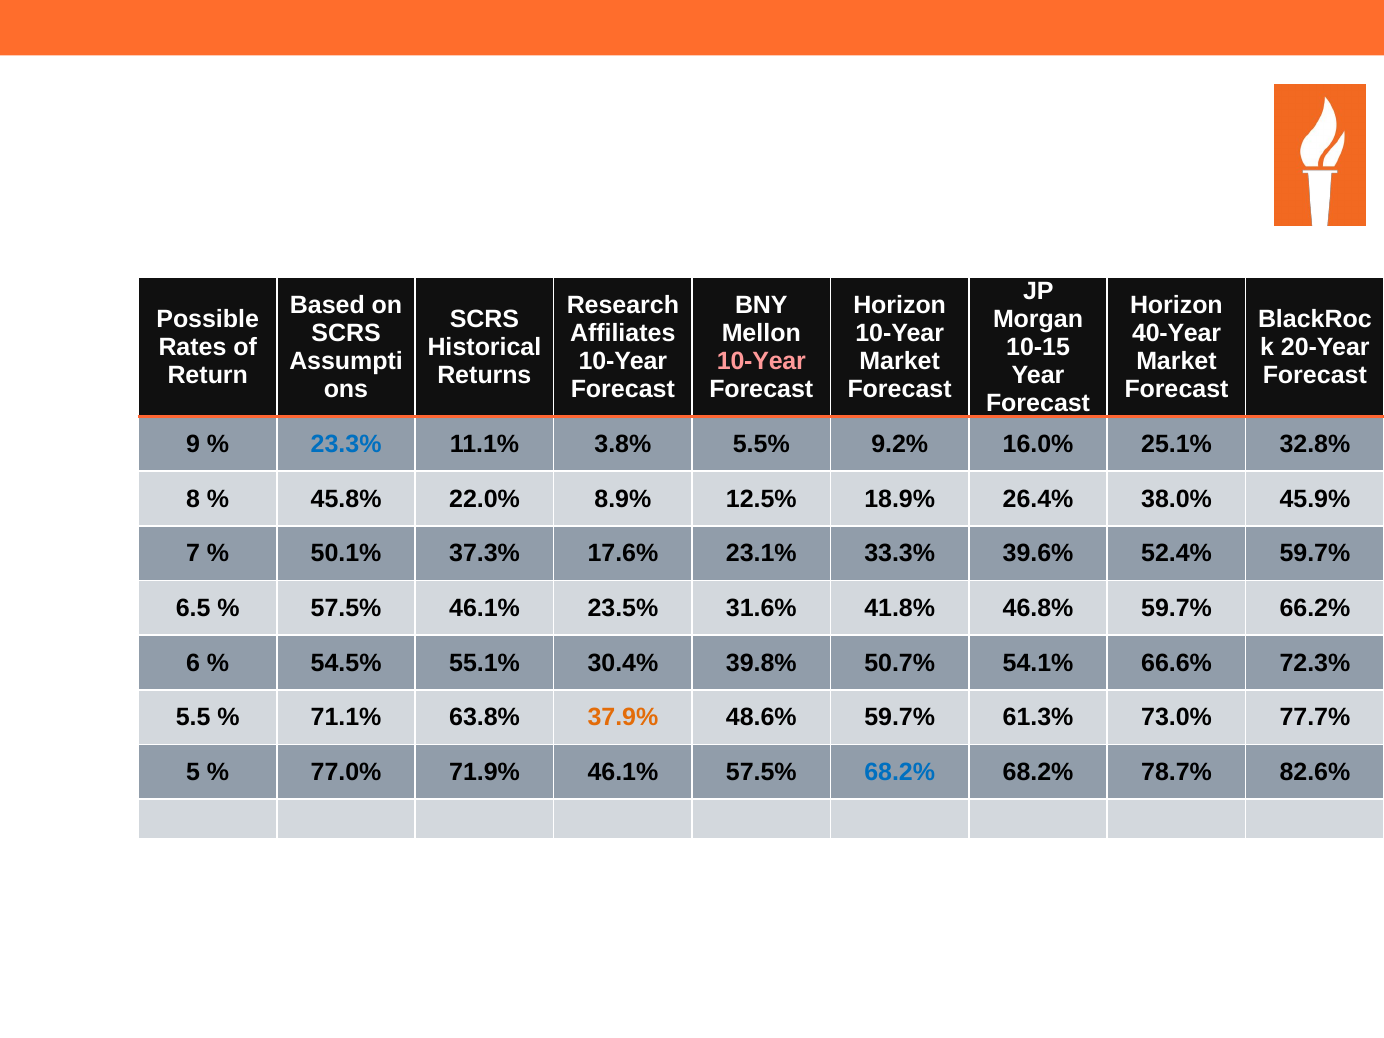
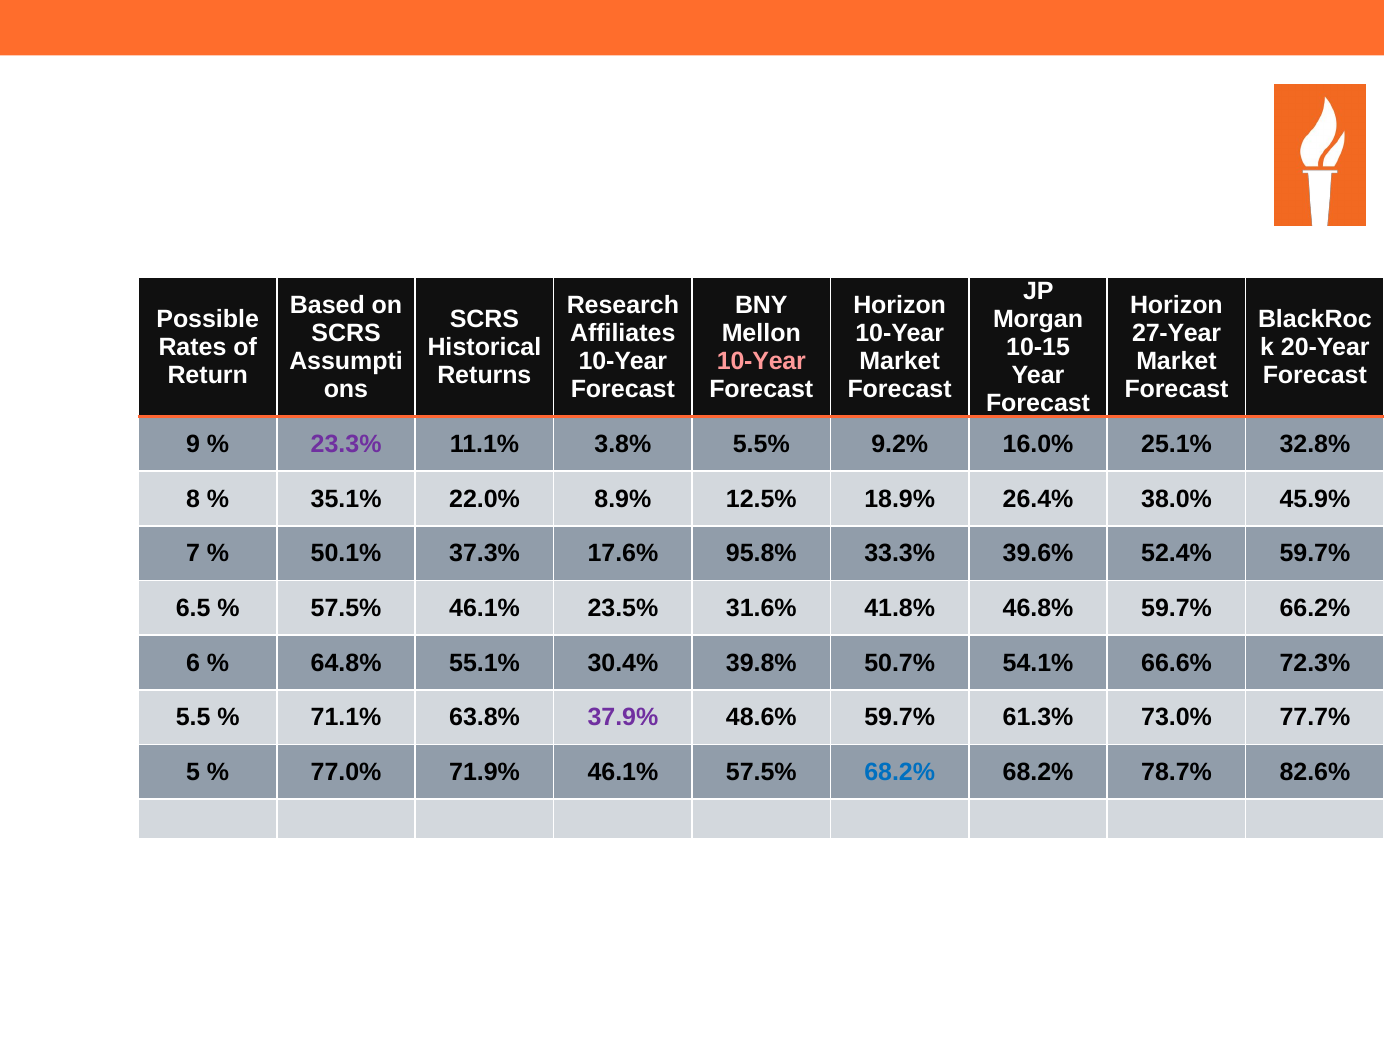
40-Year: 40-Year -> 27-Year
23.3% colour: blue -> purple
45.8%: 45.8% -> 35.1%
23.1%: 23.1% -> 95.8%
54.5%: 54.5% -> 64.8%
37.9% colour: orange -> purple
